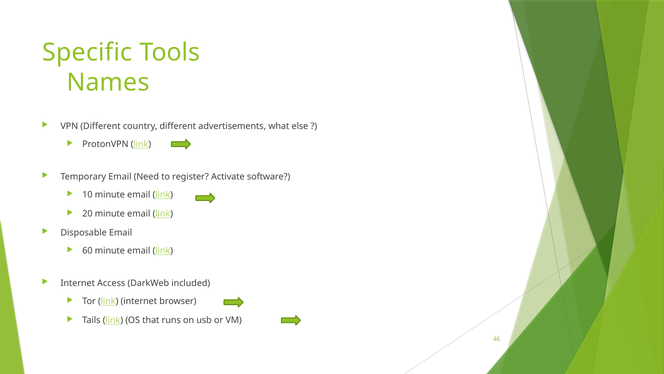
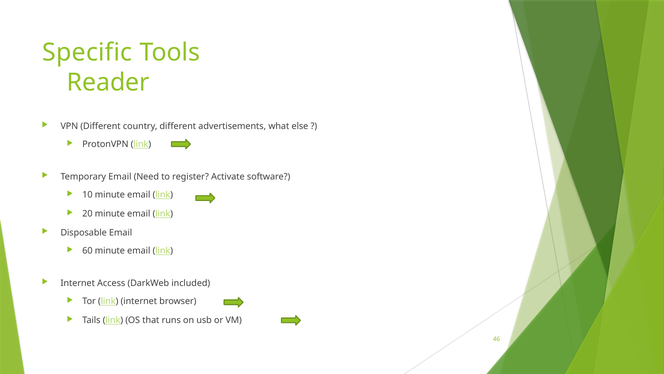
Names: Names -> Reader
